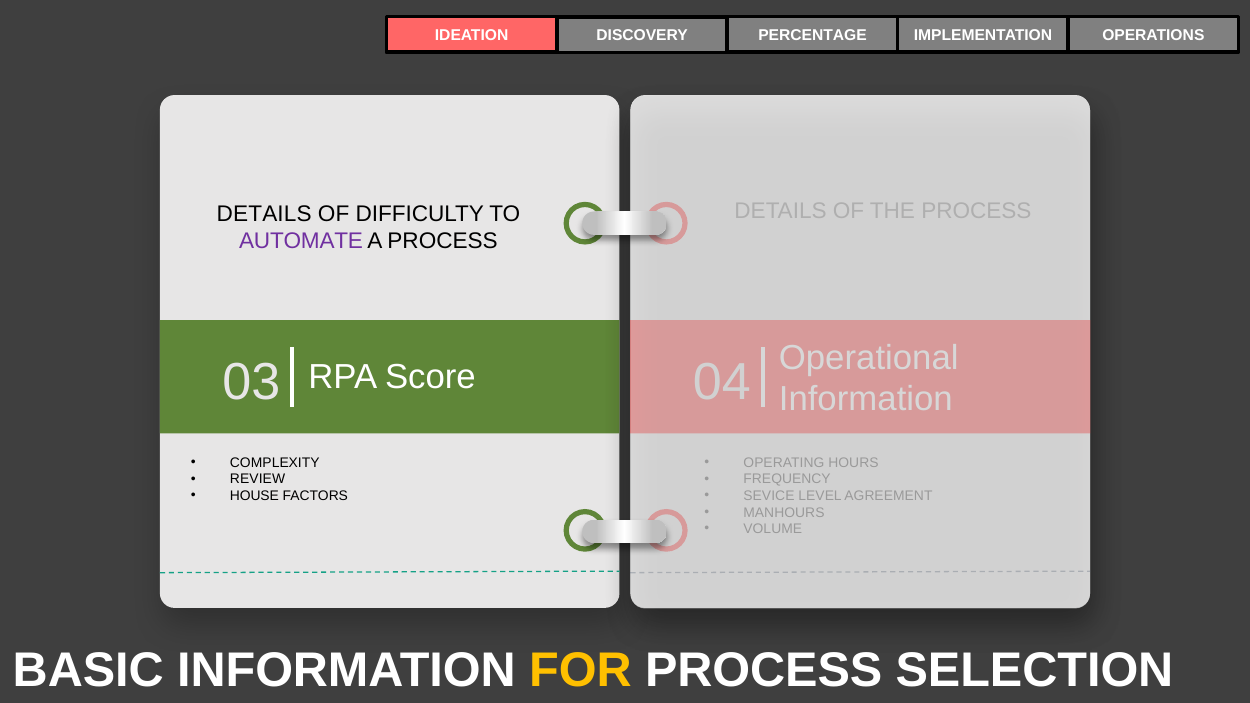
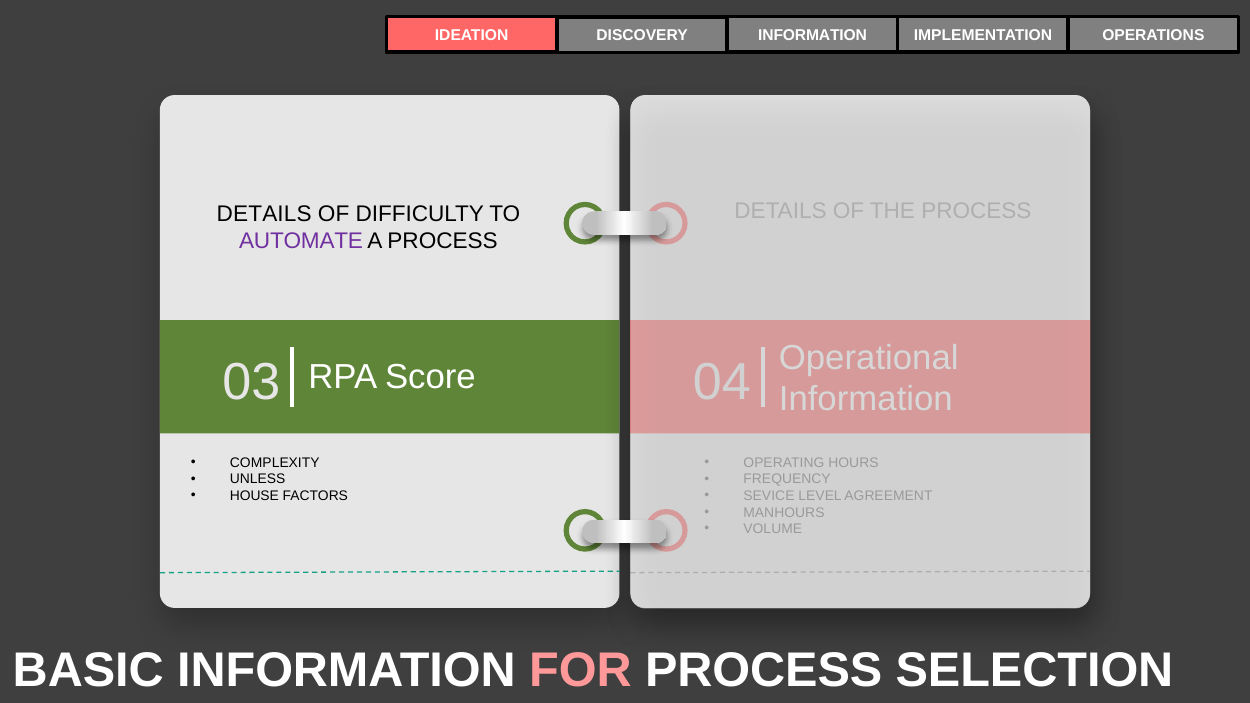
PERCENTAGE at (813, 36): PERCENTAGE -> INFORMATION
REVIEW: REVIEW -> UNLESS
FOR colour: yellow -> pink
